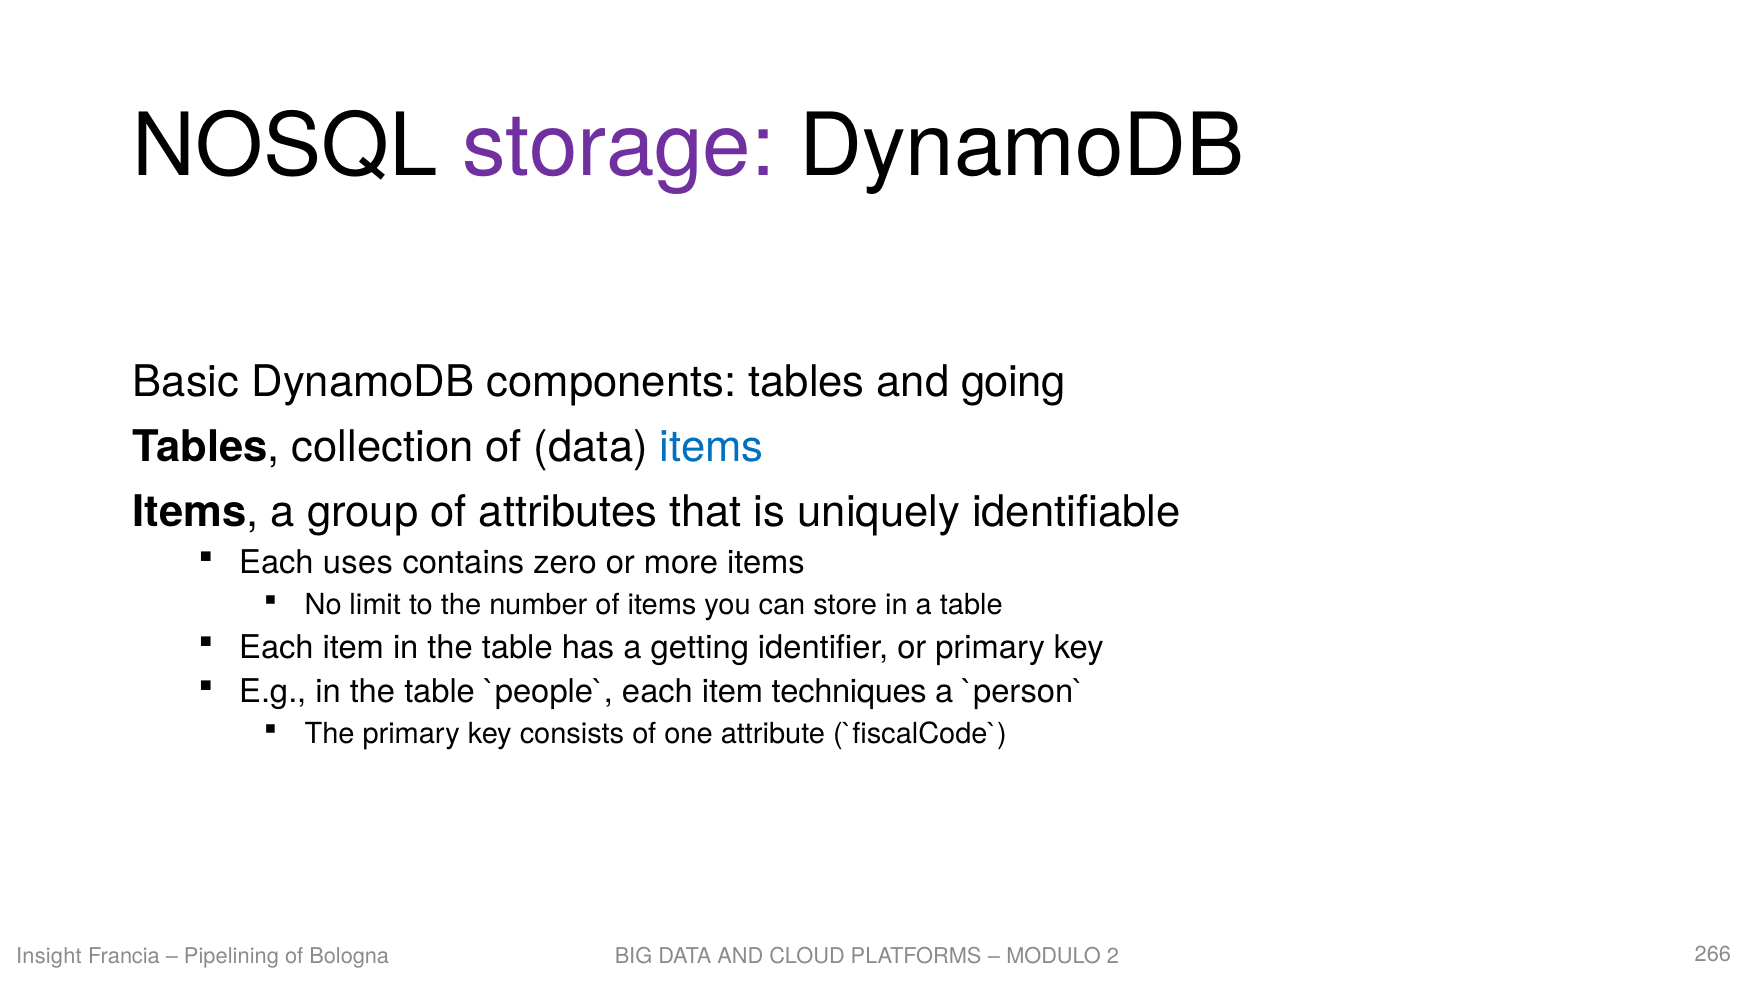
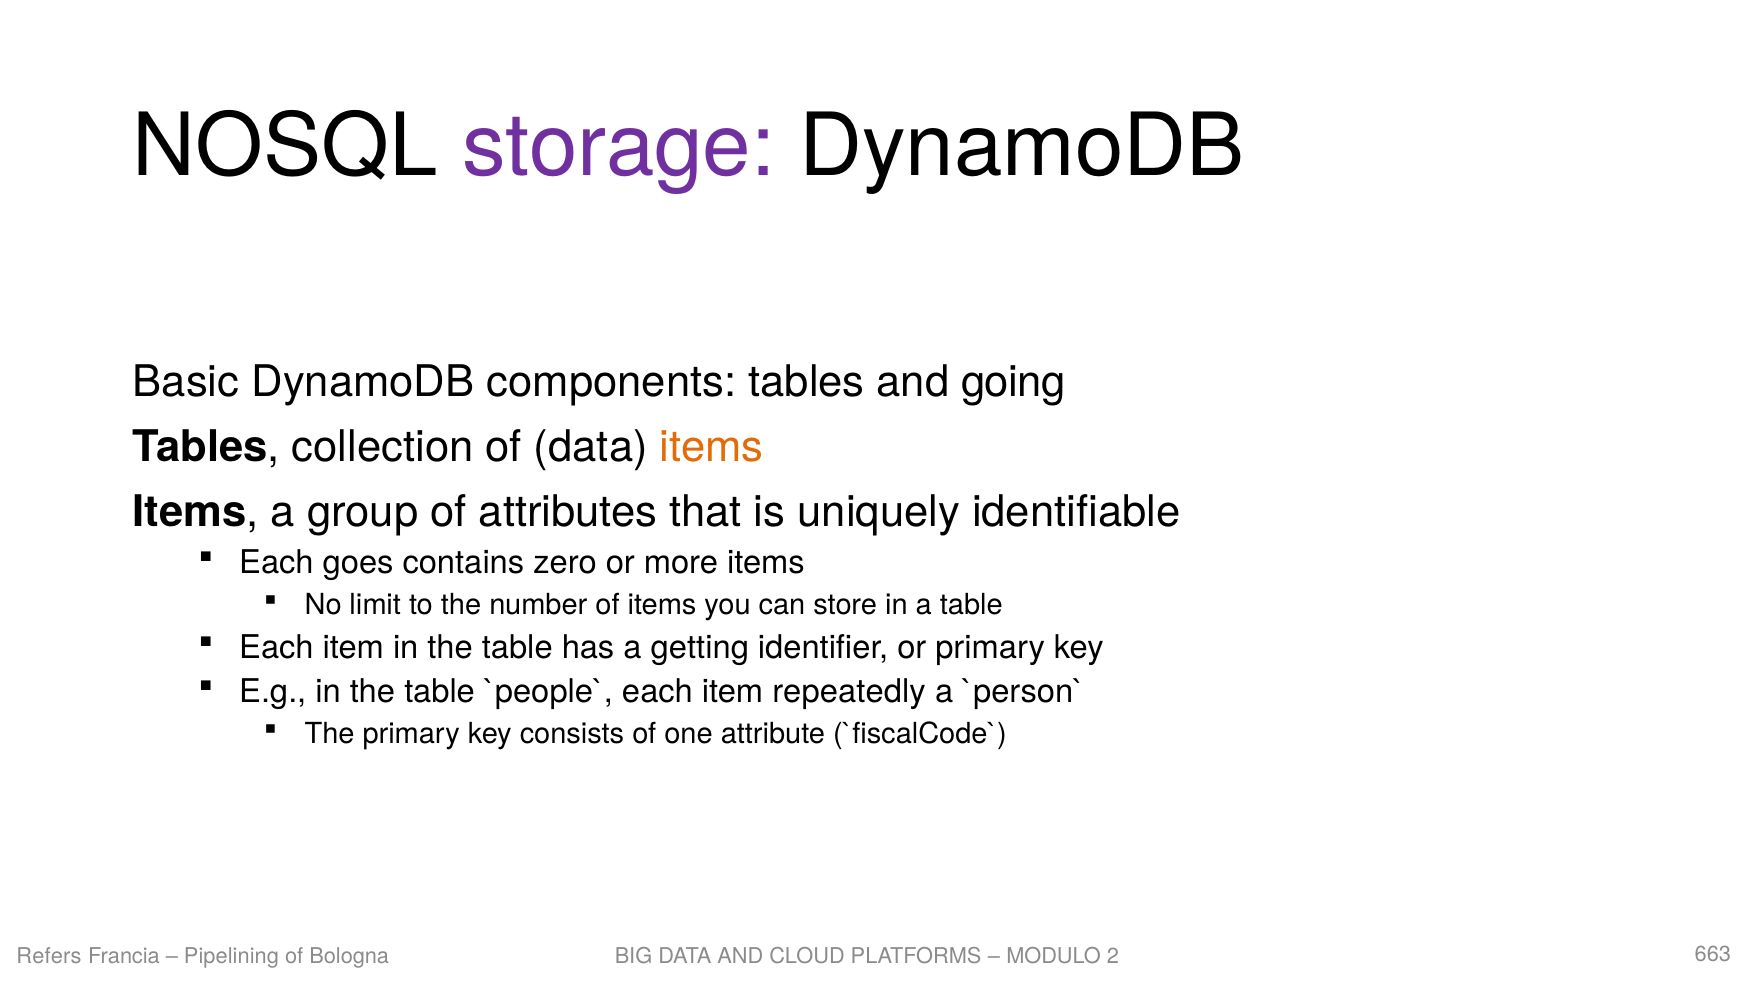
items at (712, 447) colour: blue -> orange
uses: uses -> goes
techniques: techniques -> repeatedly
Insight: Insight -> Refers
266: 266 -> 663
